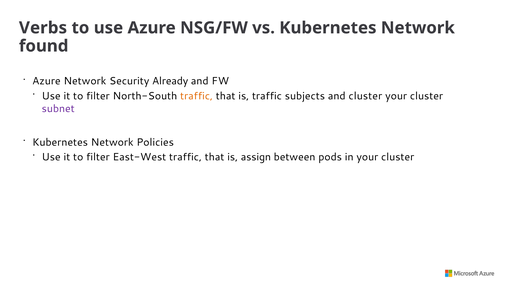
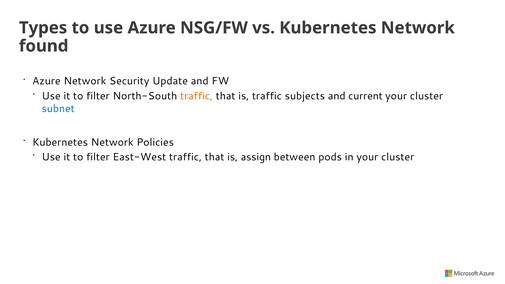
Verbs: Verbs -> Types
Already: Already -> Update
and cluster: cluster -> current
subnet colour: purple -> blue
